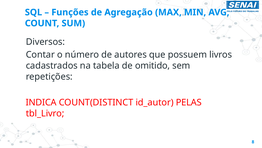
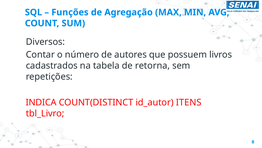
omitido: omitido -> retorna
PELAS: PELAS -> ITENS
